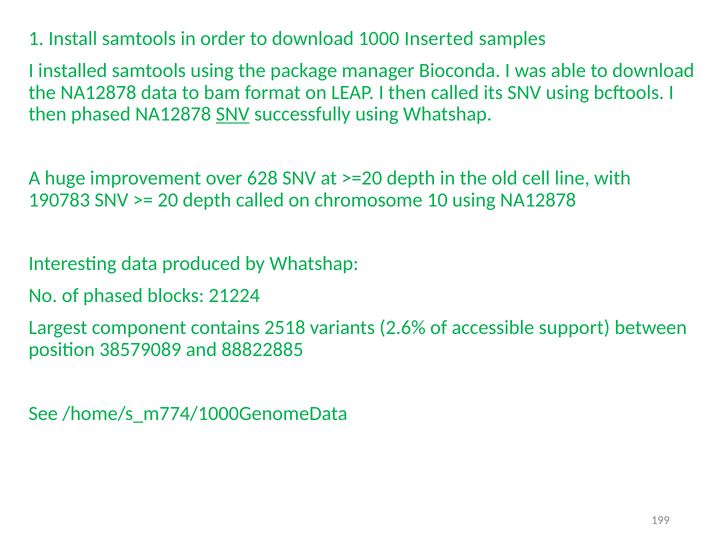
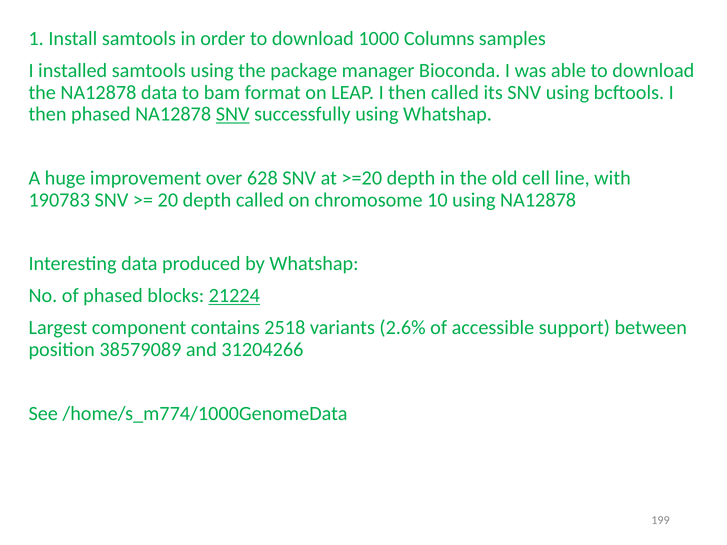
Inserted: Inserted -> Columns
21224 underline: none -> present
88822885: 88822885 -> 31204266
